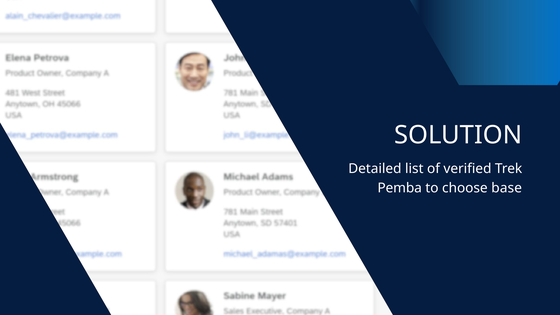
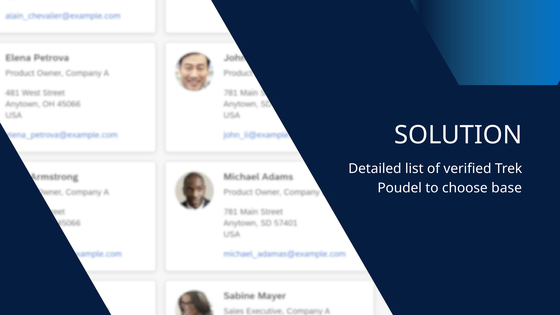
Pemba: Pemba -> Poudel
